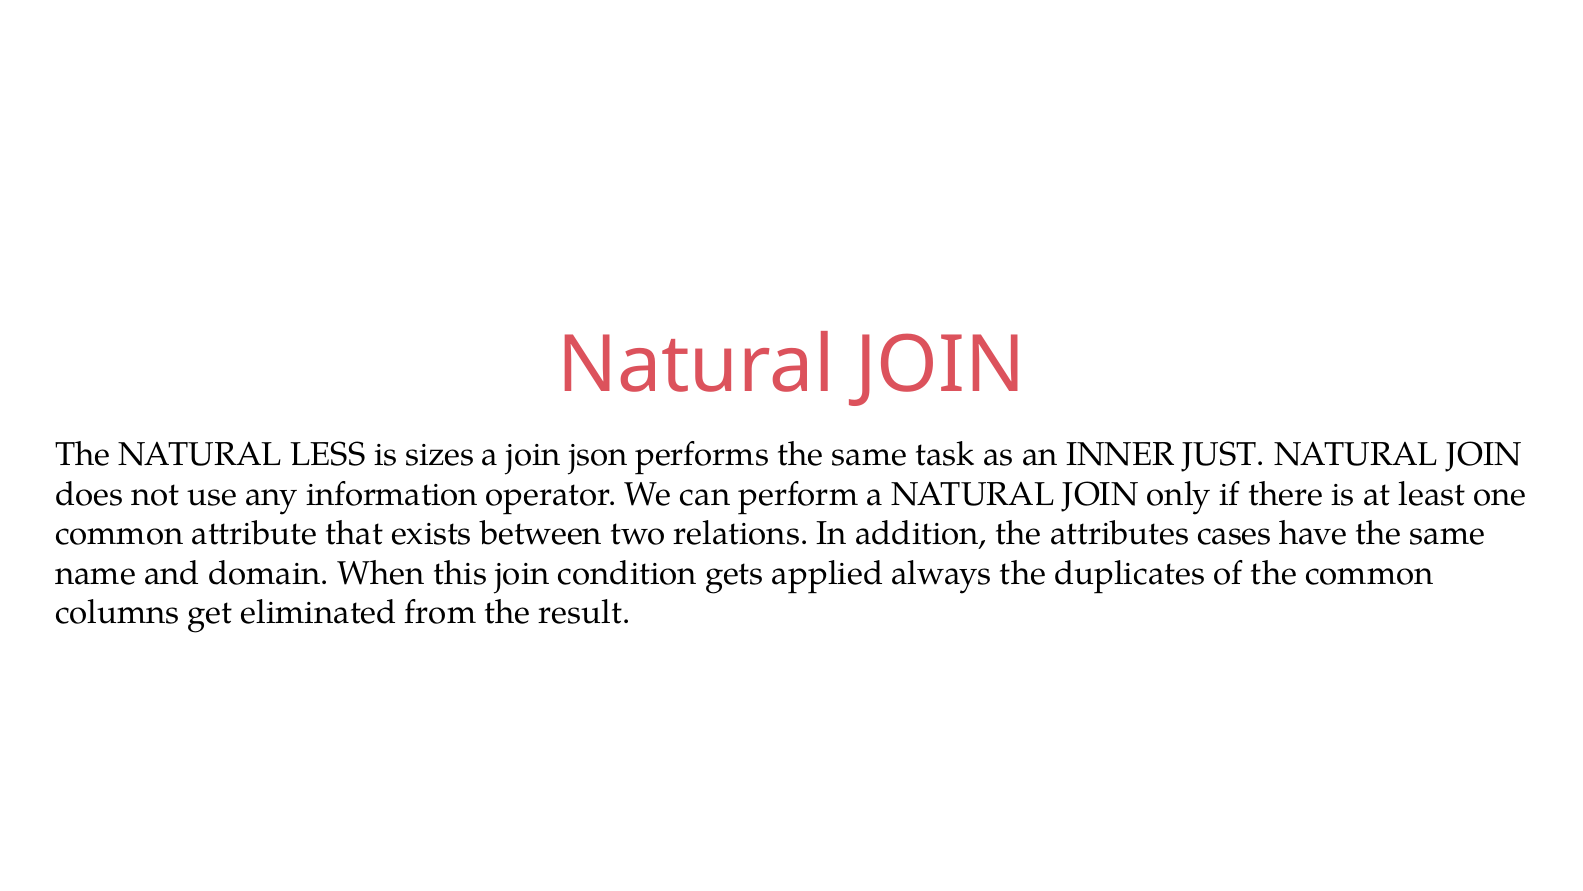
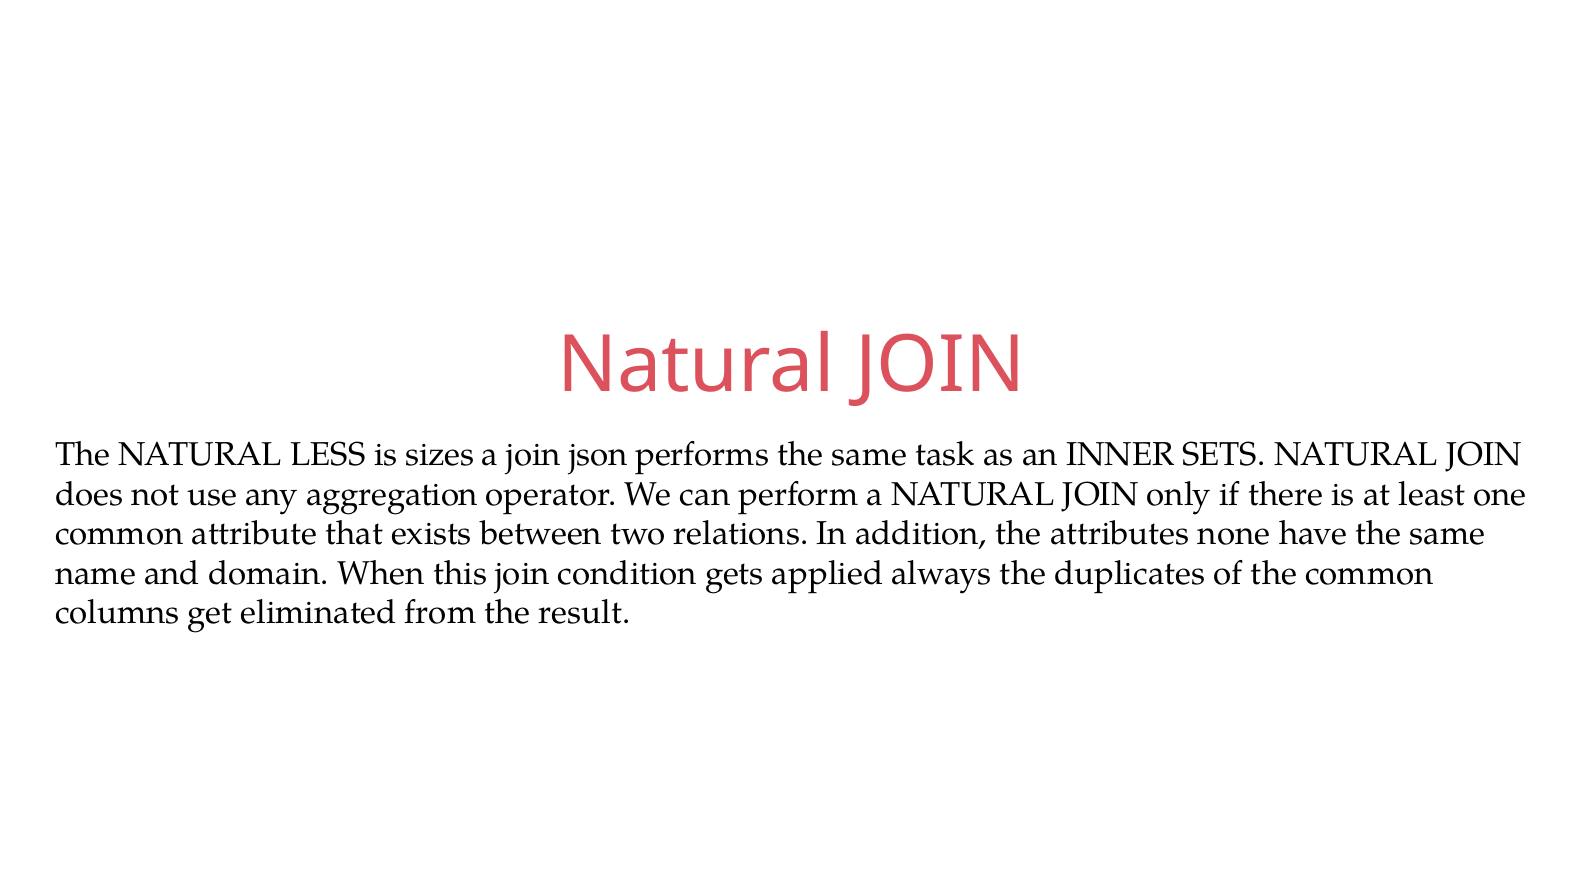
JUST: JUST -> SETS
information: information -> aggregation
cases: cases -> none
